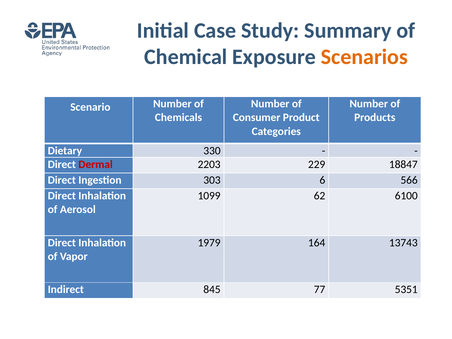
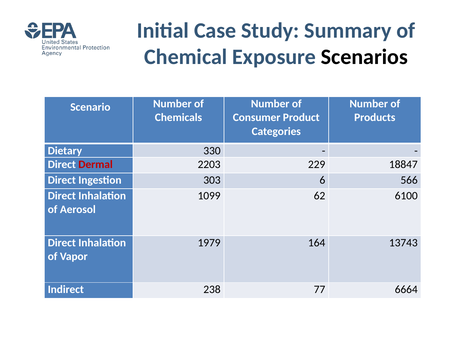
Scenarios colour: orange -> black
845: 845 -> 238
5351: 5351 -> 6664
